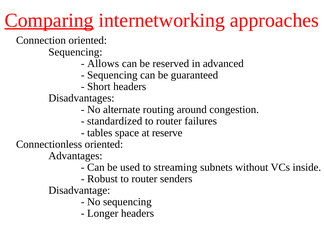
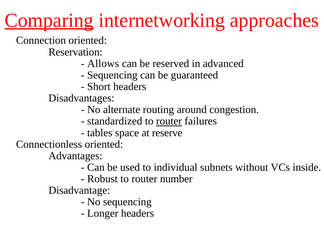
Sequencing at (75, 52): Sequencing -> Reservation
router at (169, 121) underline: none -> present
streaming: streaming -> individual
senders: senders -> number
